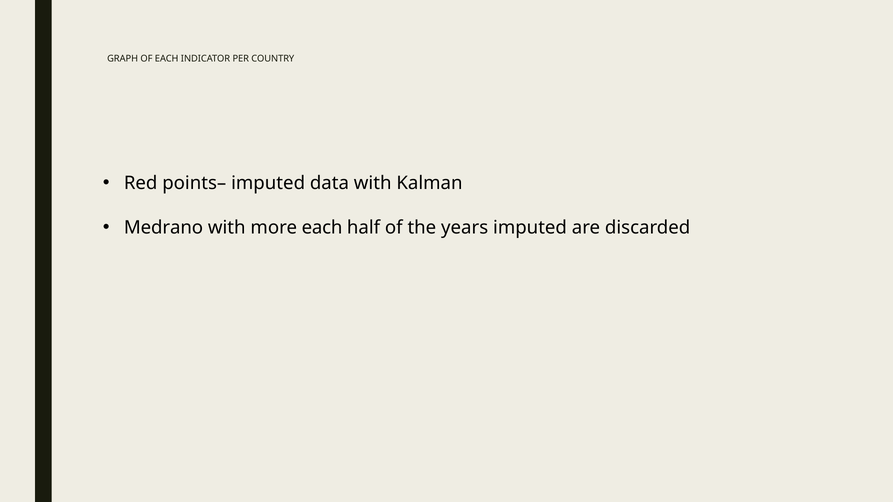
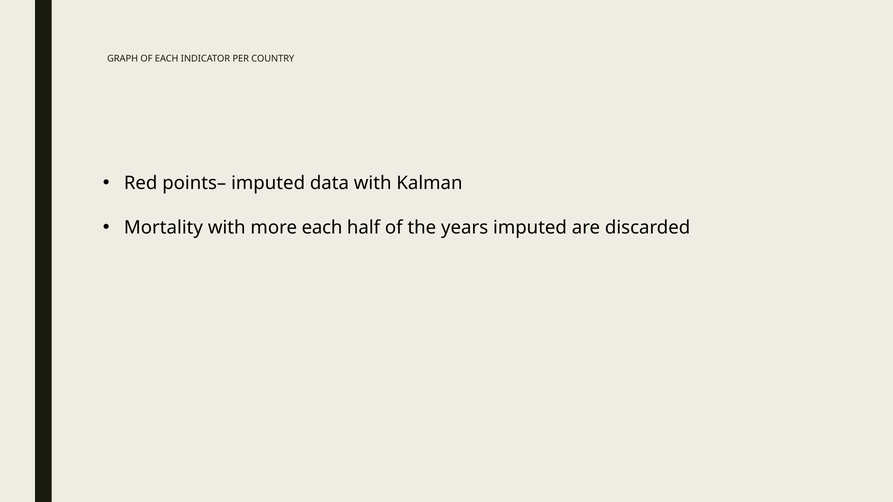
Medrano: Medrano -> Mortality
